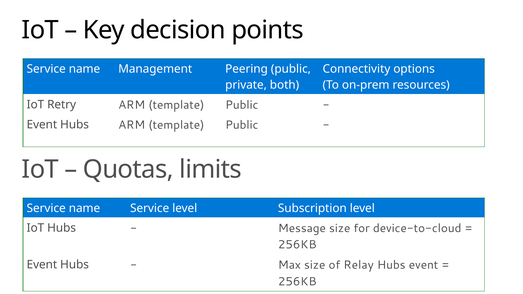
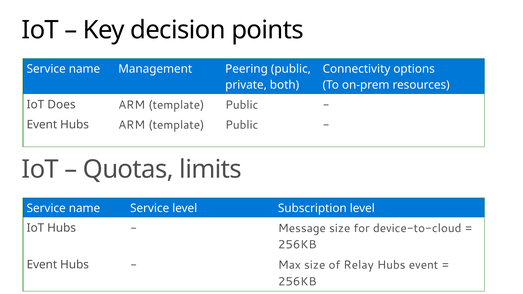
Retry: Retry -> Does
